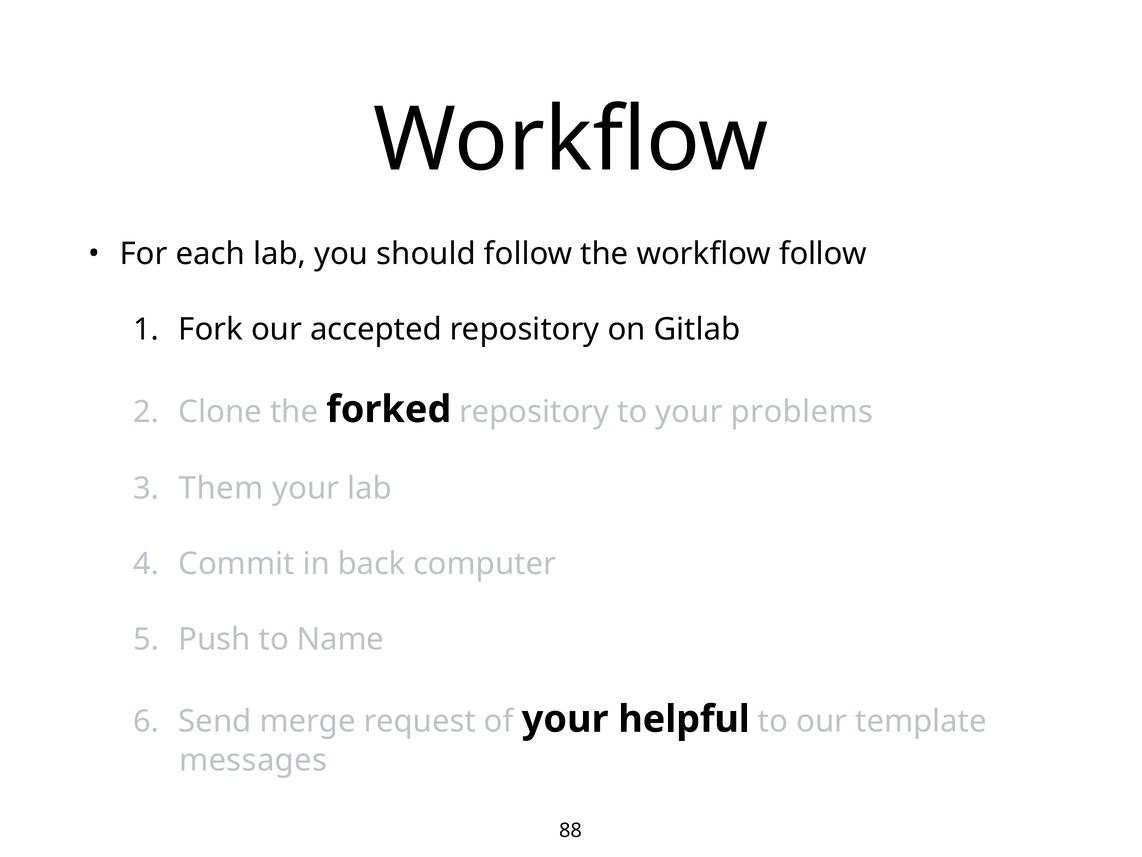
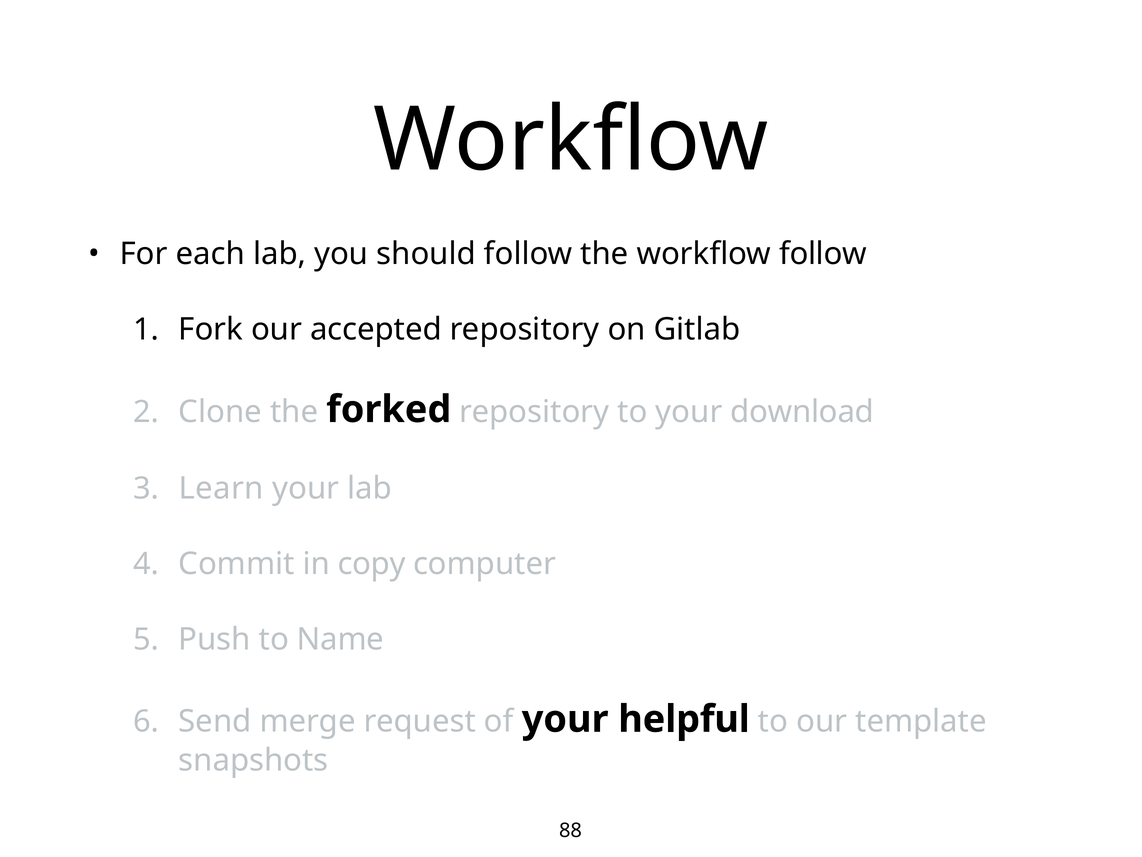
problems: problems -> download
Them: Them -> Learn
back: back -> copy
messages: messages -> snapshots
